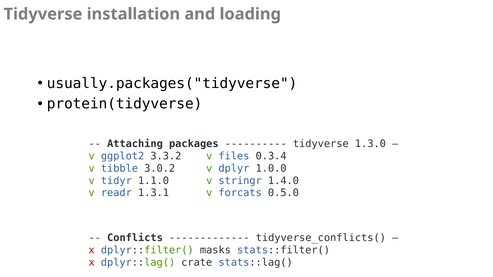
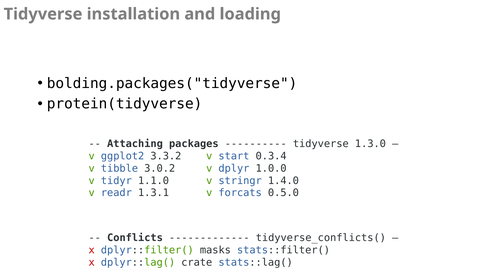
usually.packages("tidyverse: usually.packages("tidyverse -> bolding.packages("tidyverse
files: files -> start
